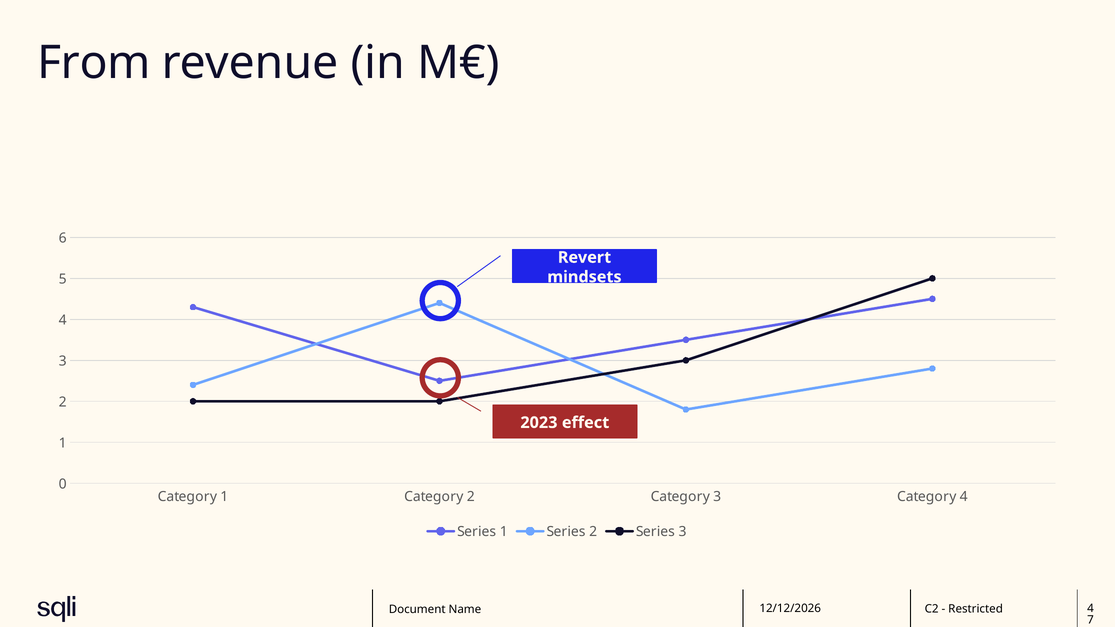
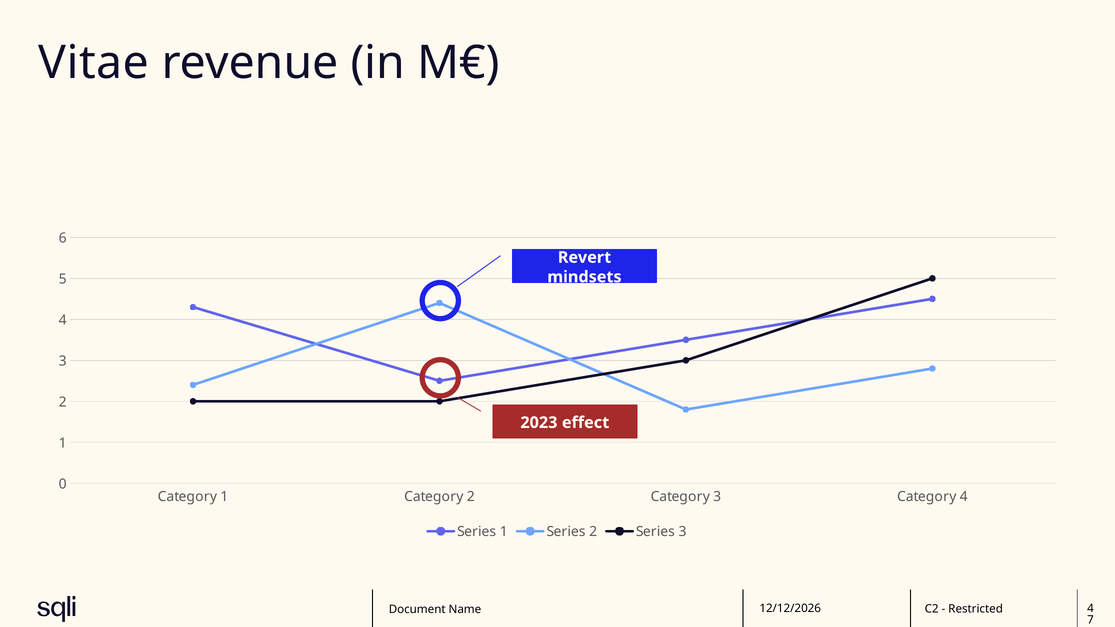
From: From -> Vitae
